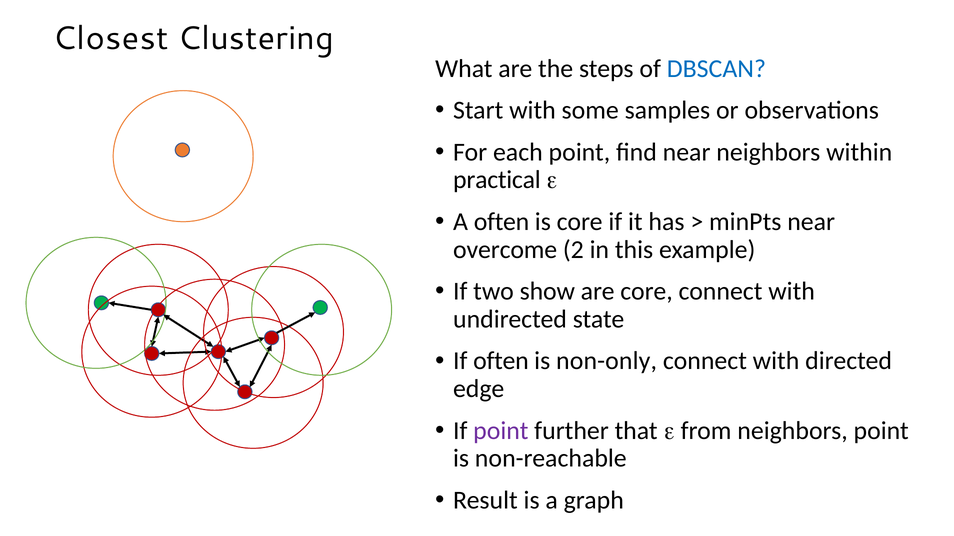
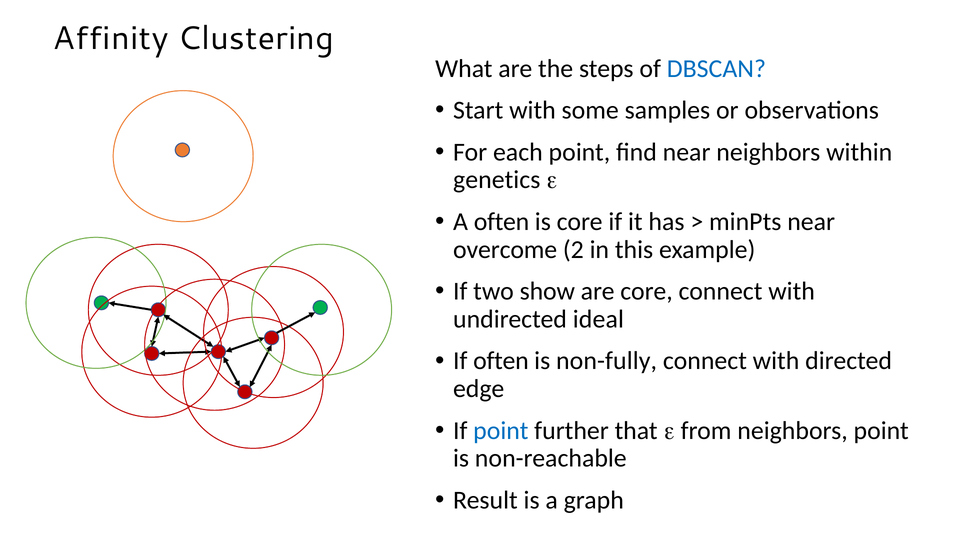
Closest: Closest -> Affinity
practical: practical -> genetics
state: state -> ideal
non-only: non-only -> non-fully
point at (501, 431) colour: purple -> blue
